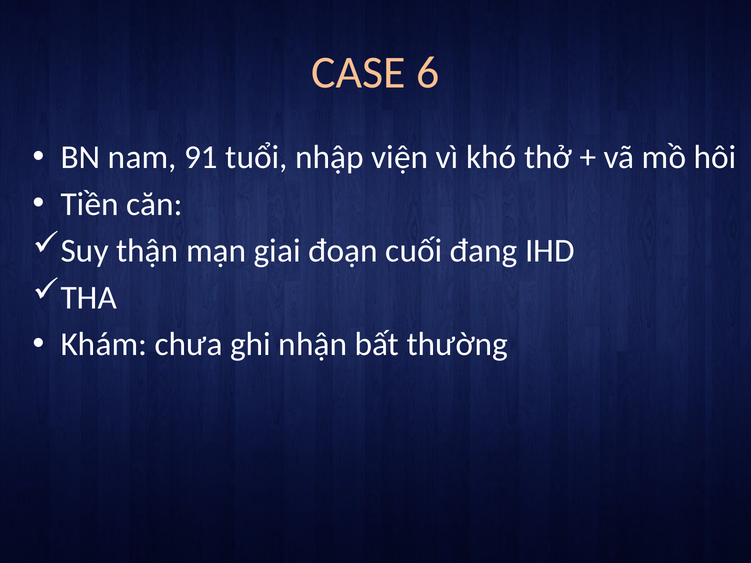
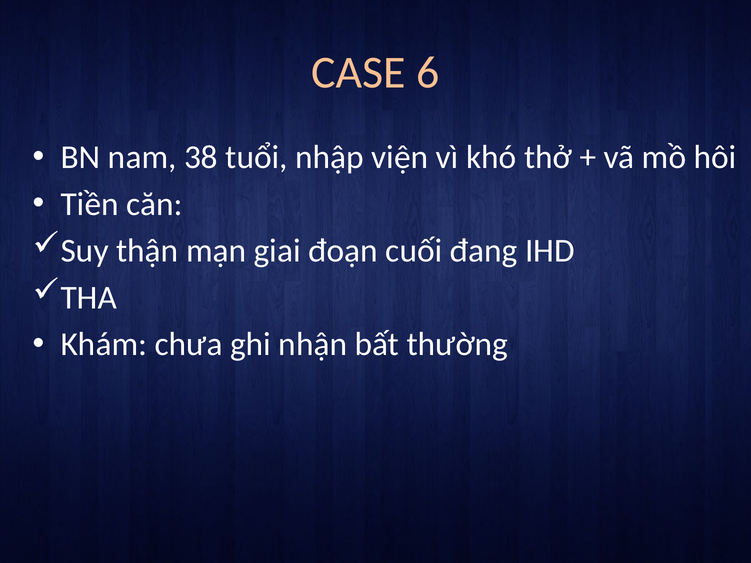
91: 91 -> 38
